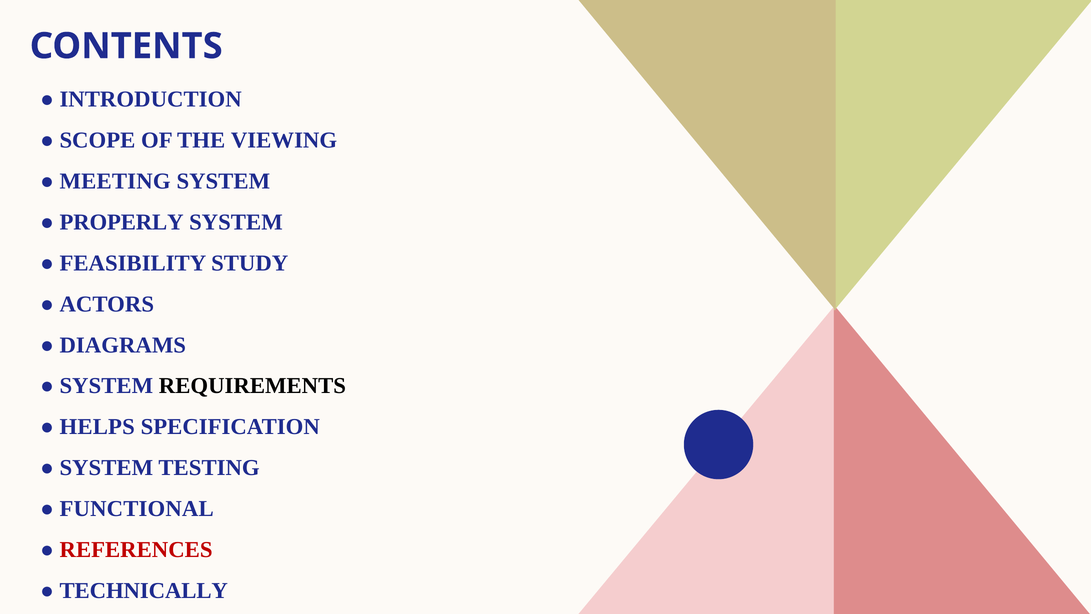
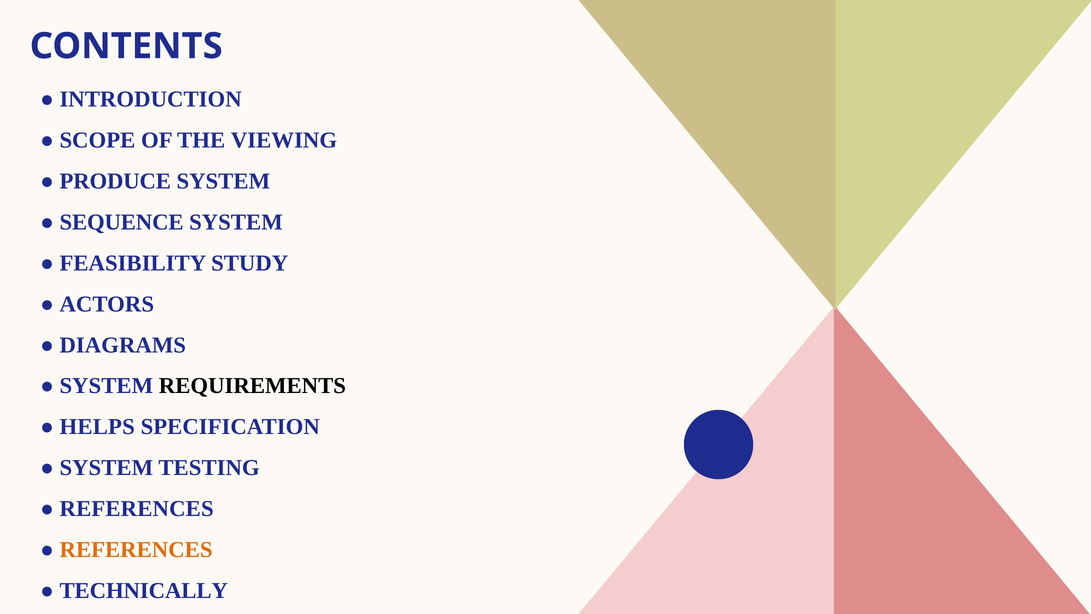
MEETING: MEETING -> PRODUCE
PROPERLY: PROPERLY -> SEQUENCE
FUNCTIONAL at (137, 508): FUNCTIONAL -> REFERENCES
REFERENCES at (136, 549) colour: red -> orange
